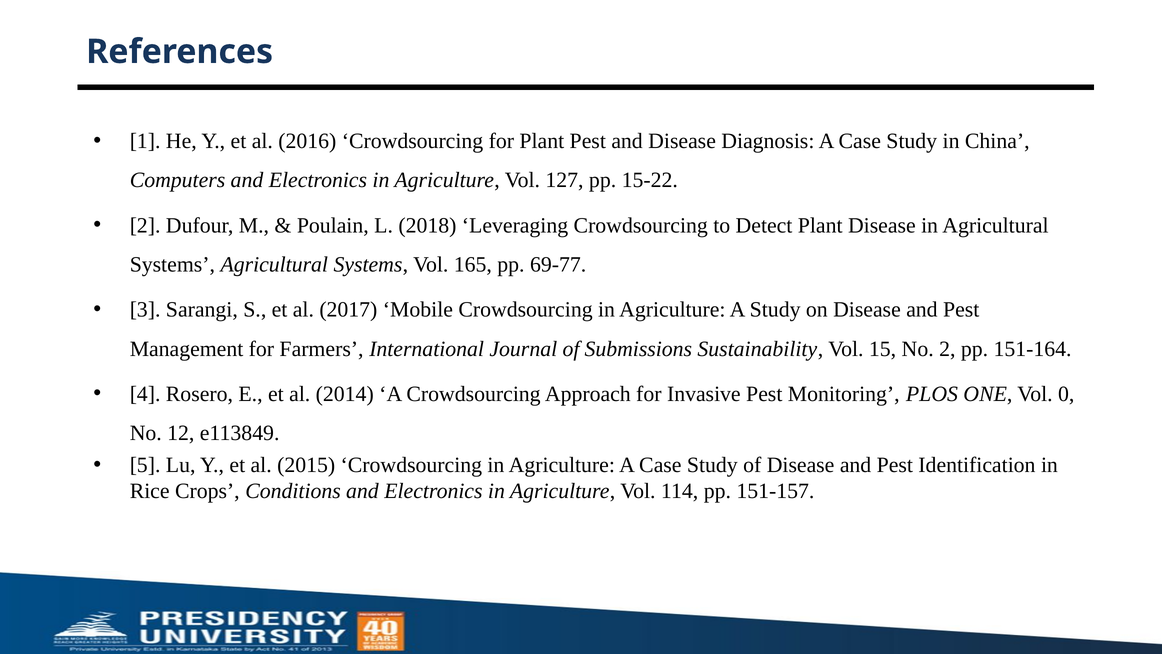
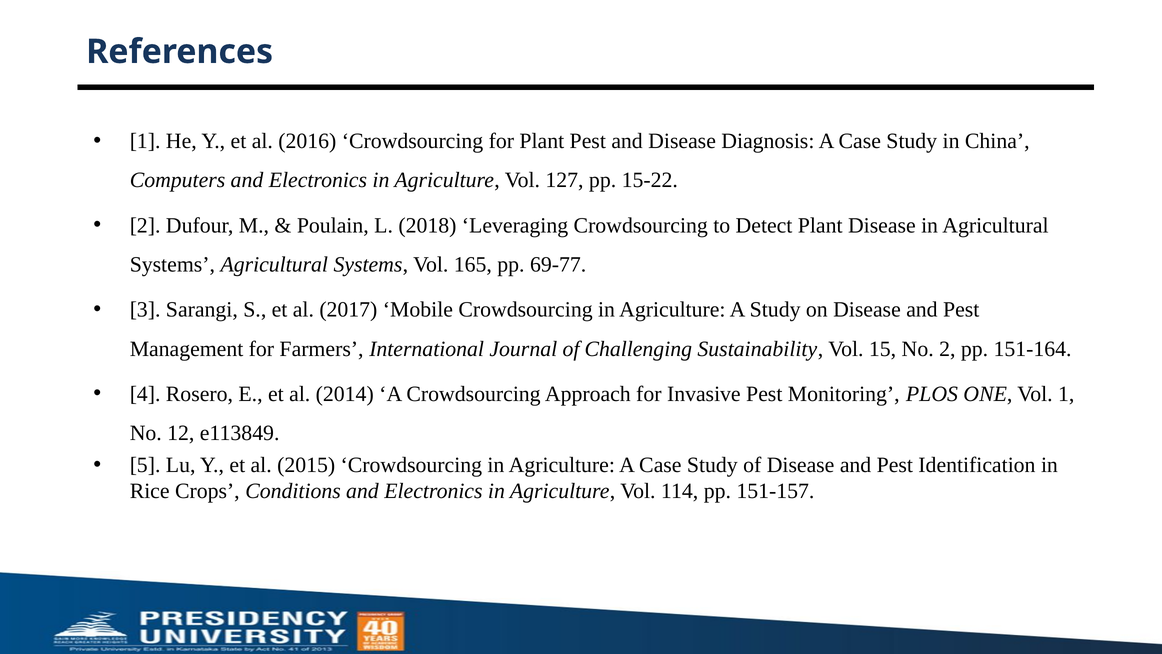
Submissions: Submissions -> Challenging
Vol 0: 0 -> 1
